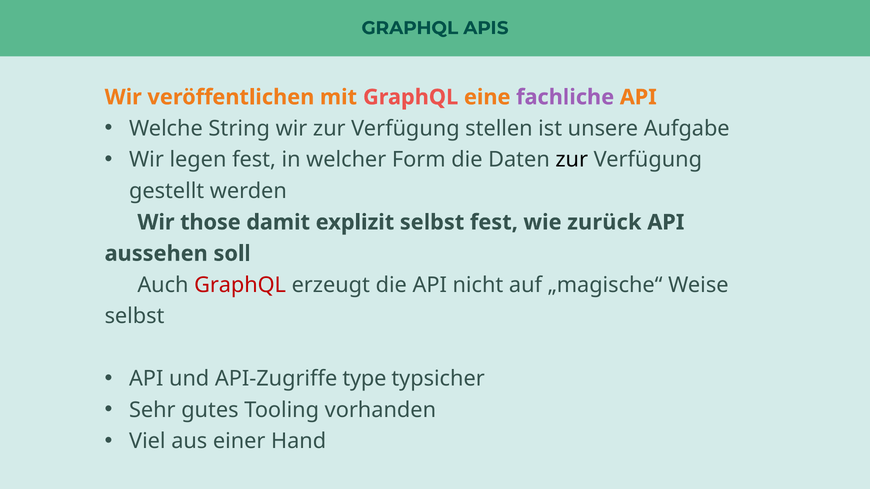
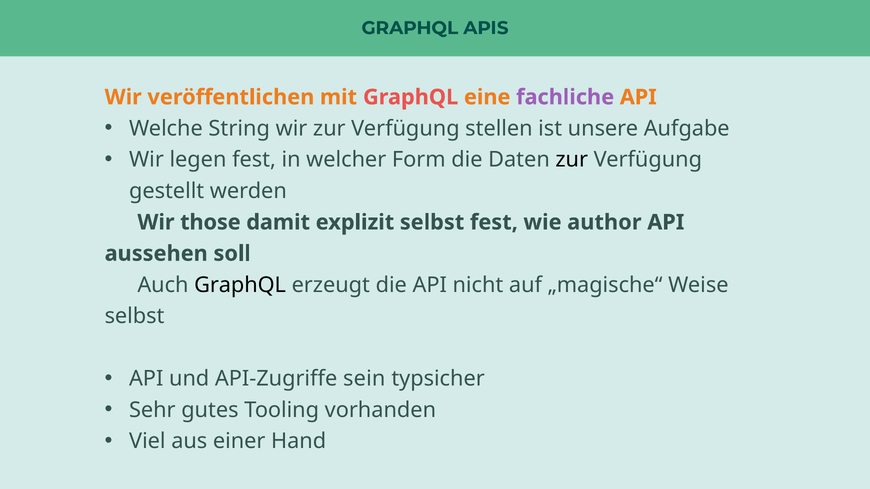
zurück: zurück -> author
GraphQL at (240, 285) colour: red -> black
type: type -> sein
